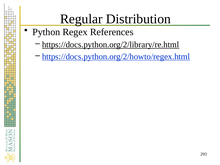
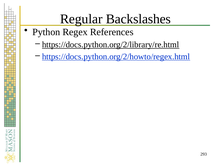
Distribution: Distribution -> Backslashes
